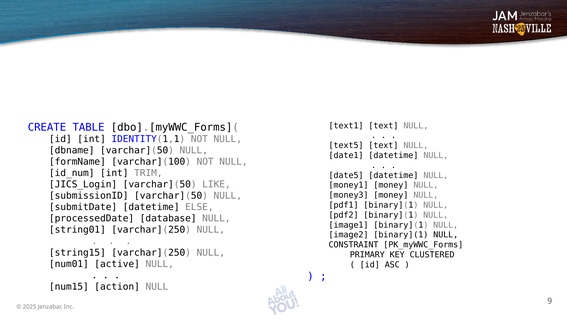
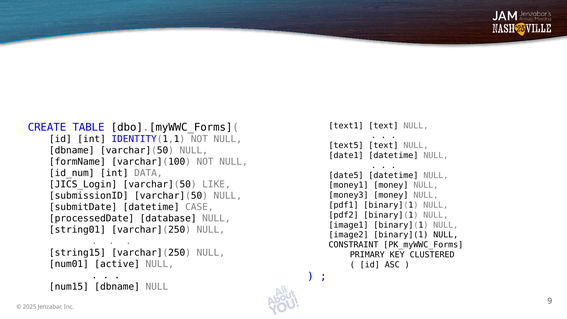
TRIM: TRIM -> DATA
ELSE: ELSE -> CASE
num15 action: action -> dbname
